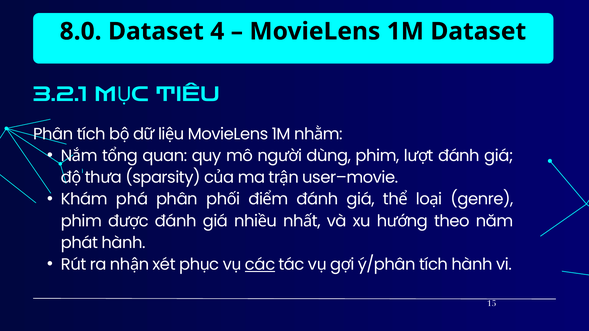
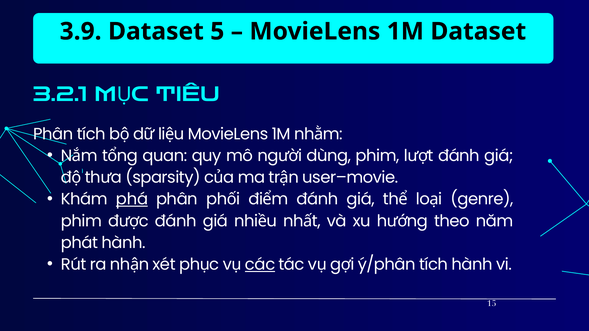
8.0: 8.0 -> 3.9
4: 4 -> 5
phá underline: none -> present
